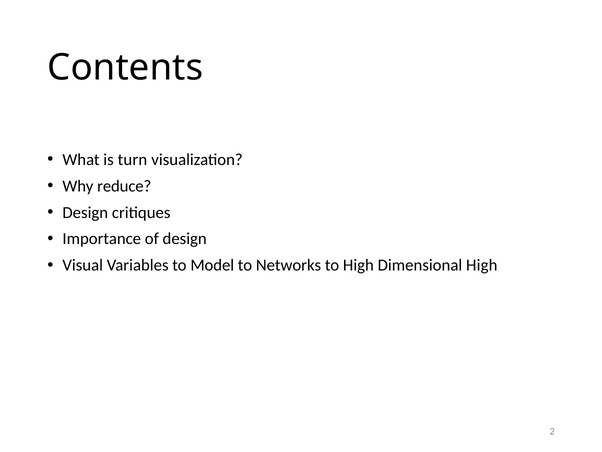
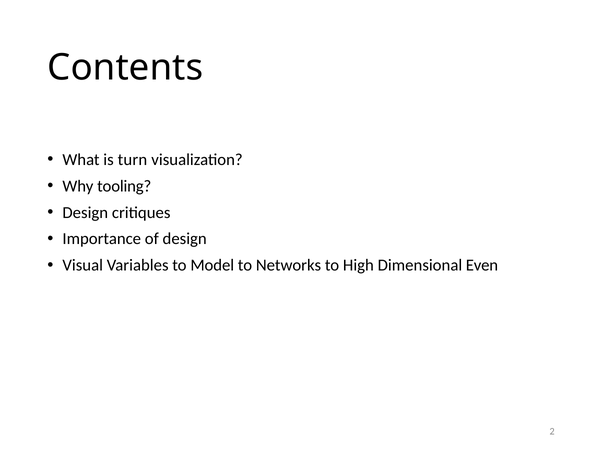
reduce: reduce -> tooling
Dimensional High: High -> Even
